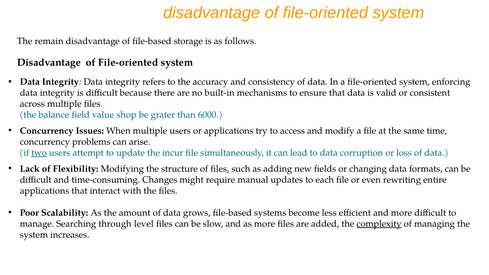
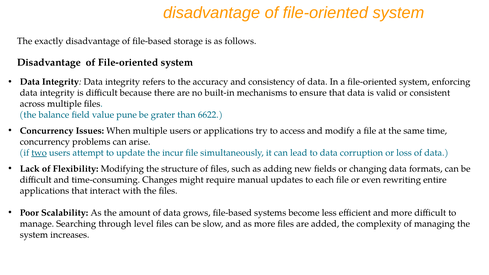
remain: remain -> exactly
shop: shop -> pune
6000: 6000 -> 6622
complexity underline: present -> none
